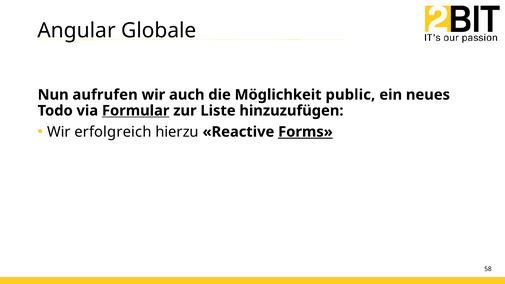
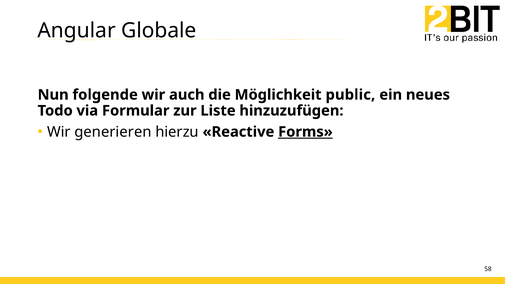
aufrufen: aufrufen -> folgende
Formular underline: present -> none
erfolgreich: erfolgreich -> generieren
